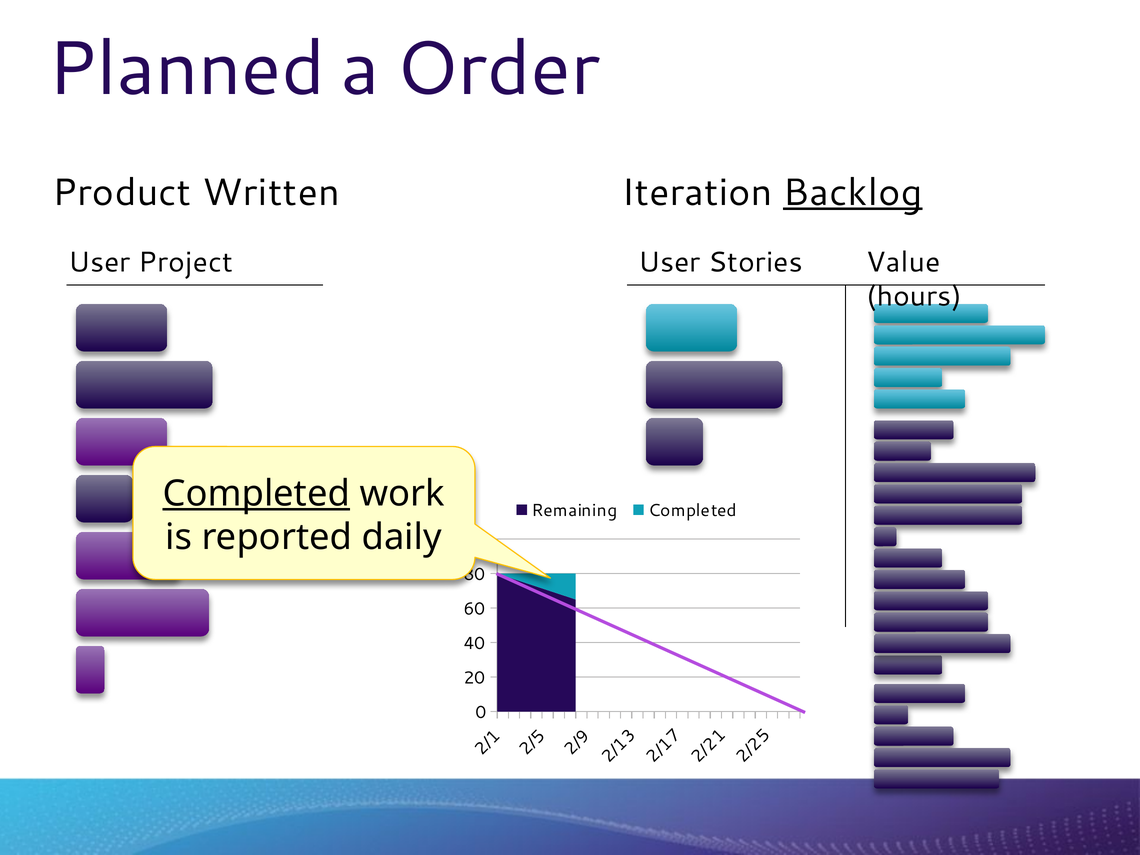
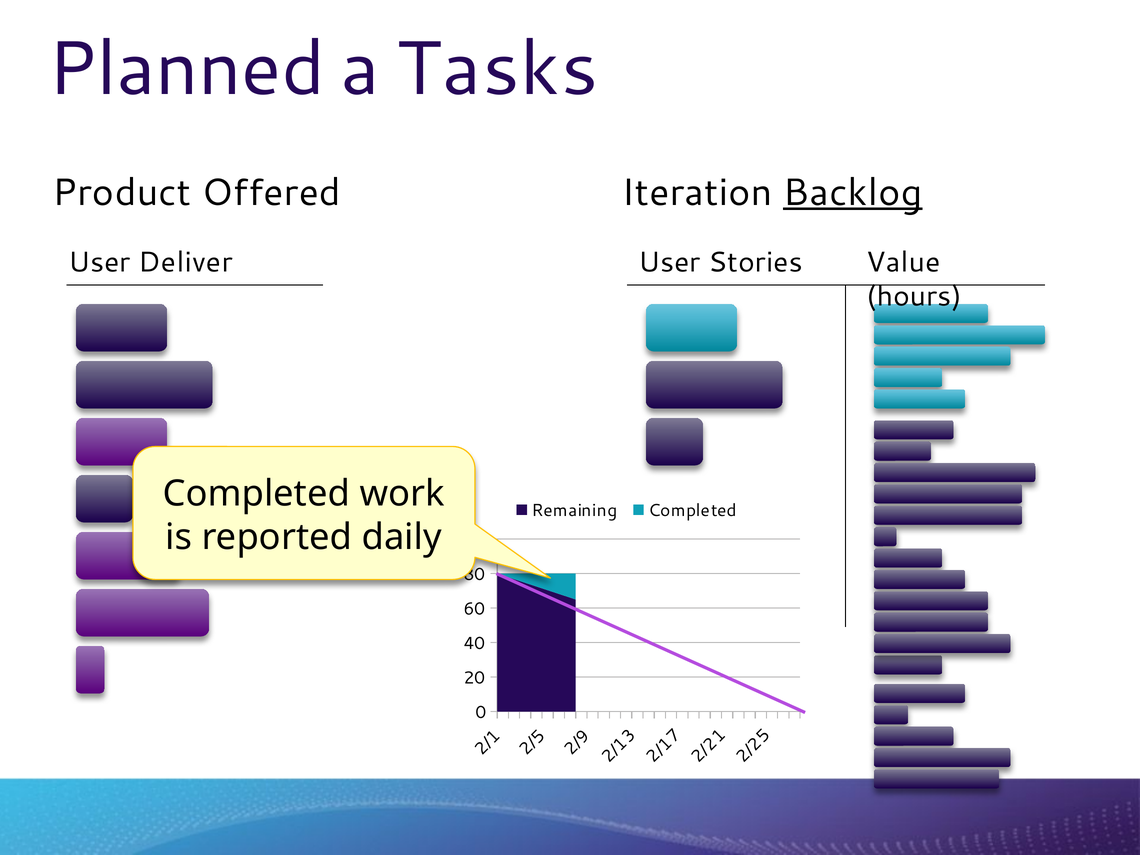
Order: Order -> Tasks
Written: Written -> Offered
Project: Project -> Deliver
Completed at (256, 494) underline: present -> none
